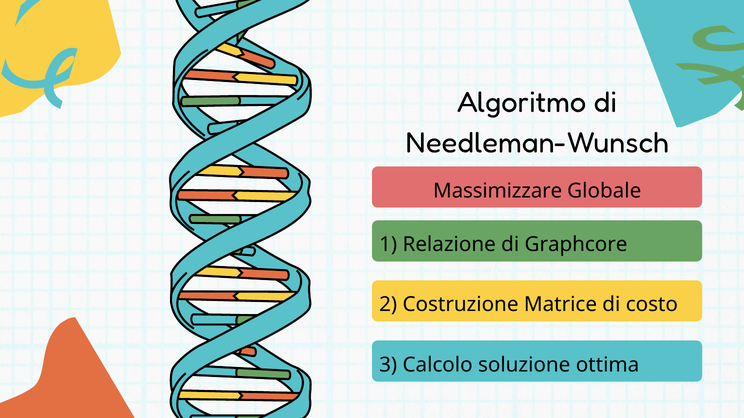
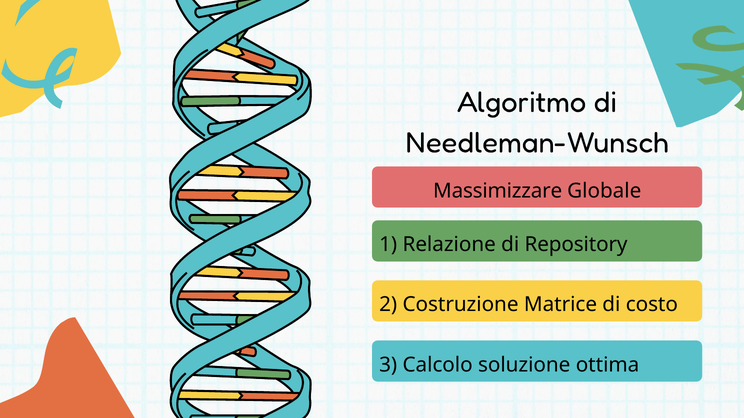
Graphcore: Graphcore -> Repository
